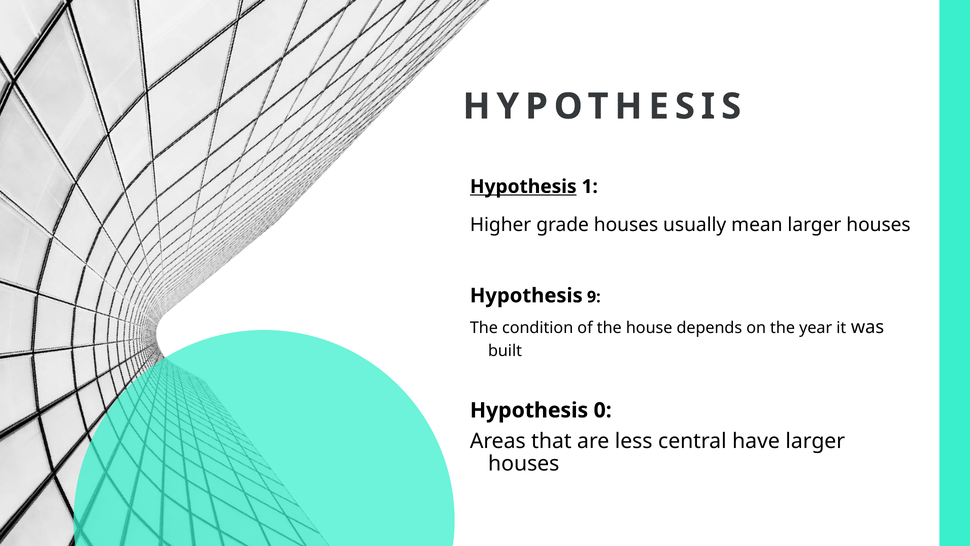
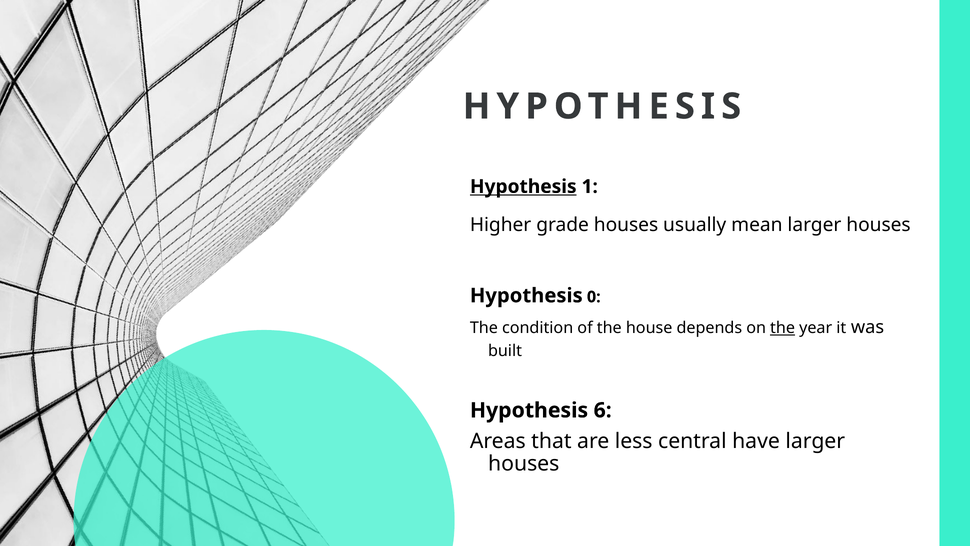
9: 9 -> 0
the at (783, 328) underline: none -> present
0: 0 -> 6
